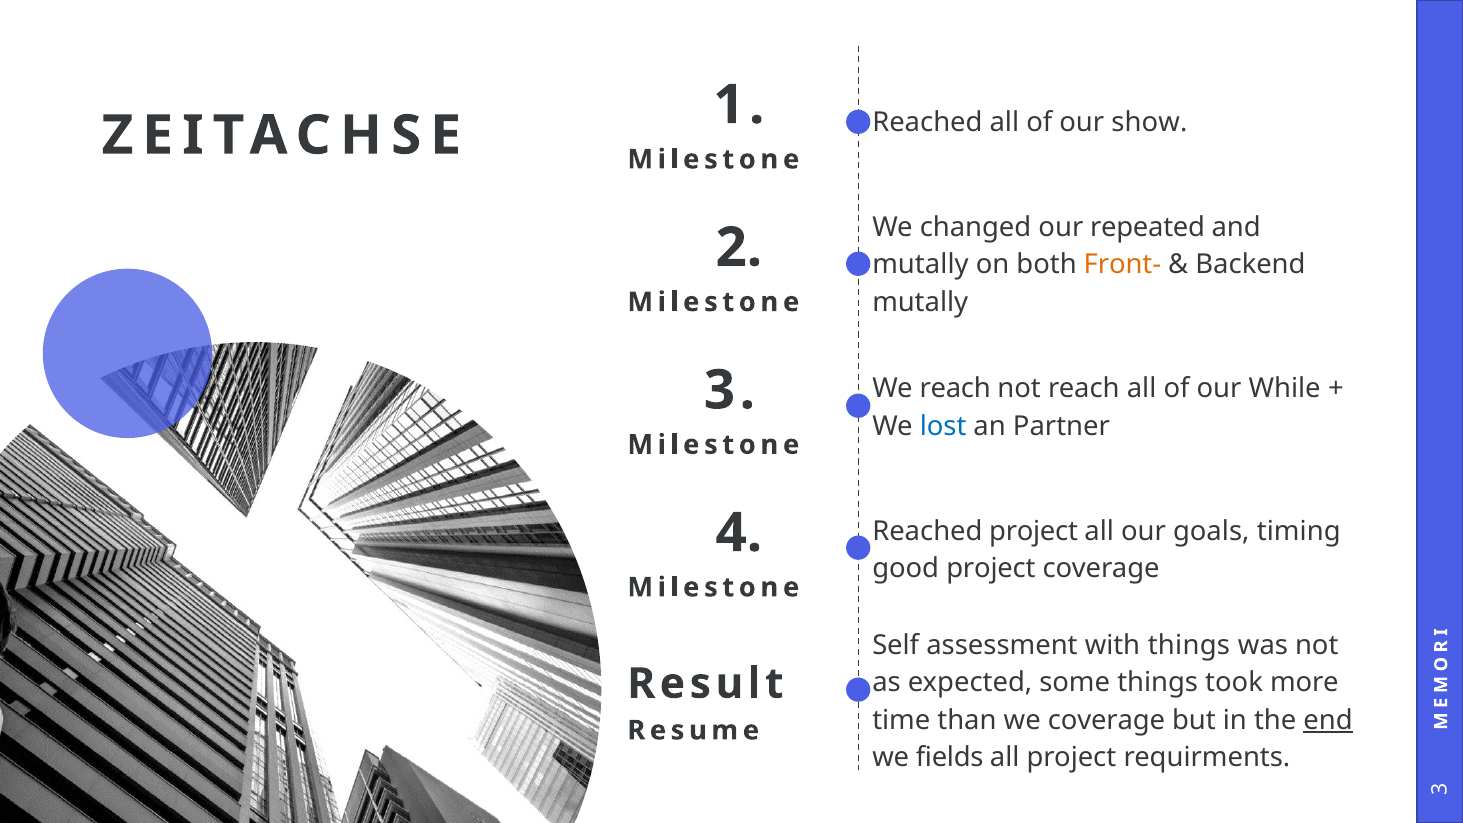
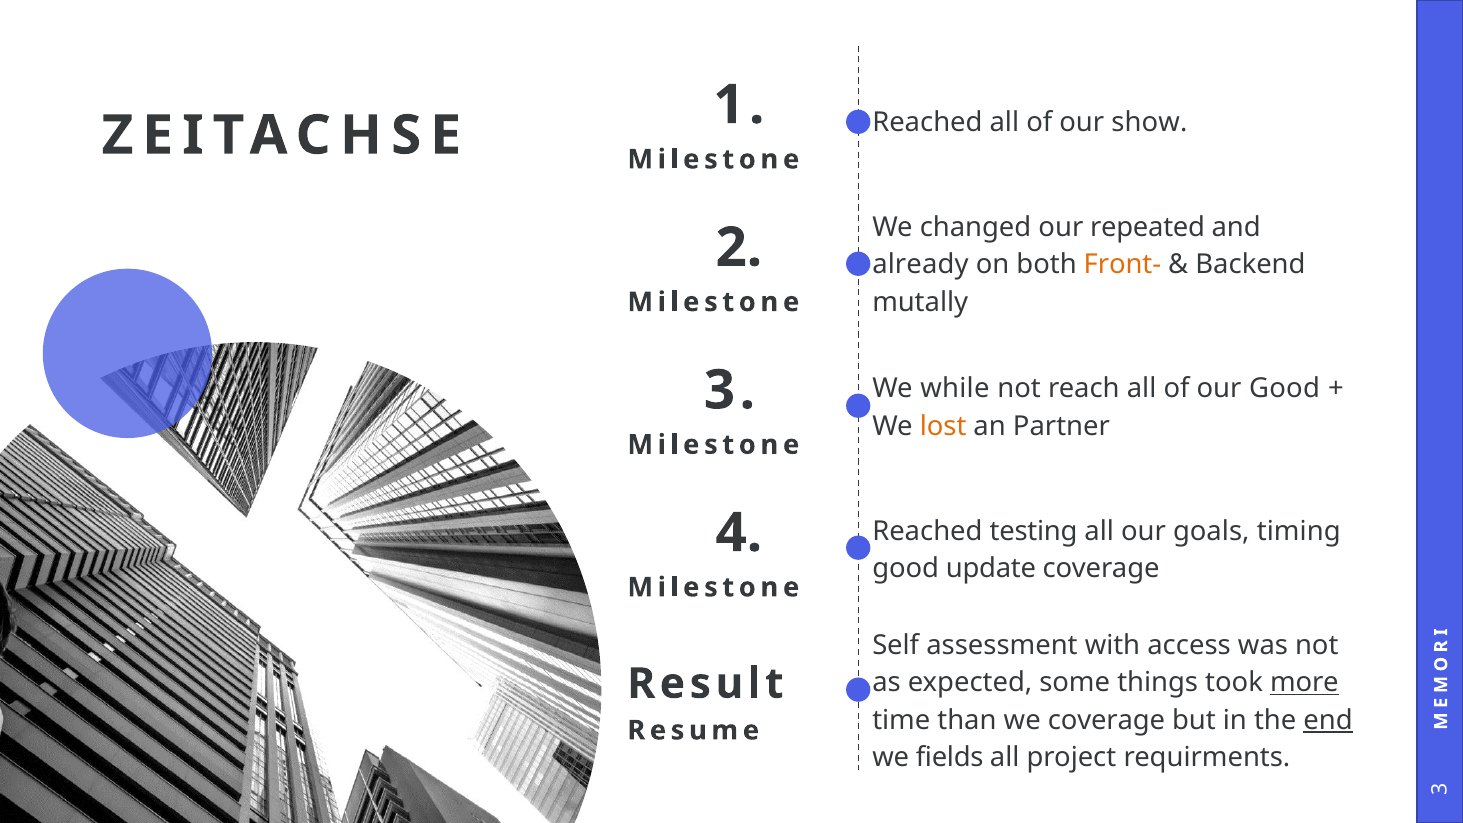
mutally at (920, 265): mutally -> already
We reach: reach -> while
our While: While -> Good
lost colour: blue -> orange
Reached project: project -> testing
good project: project -> update
with things: things -> access
more underline: none -> present
